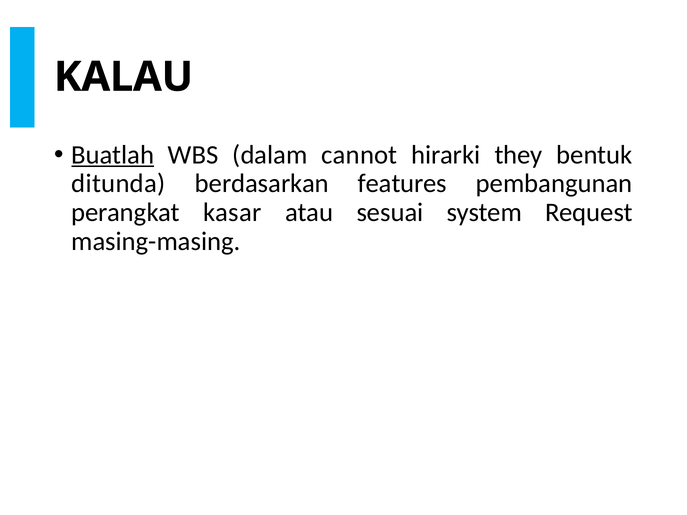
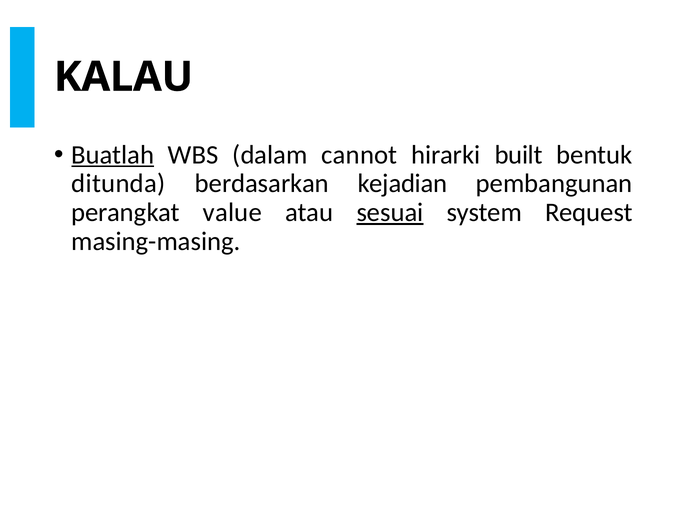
they: they -> built
features: features -> kejadian
kasar: kasar -> value
sesuai underline: none -> present
